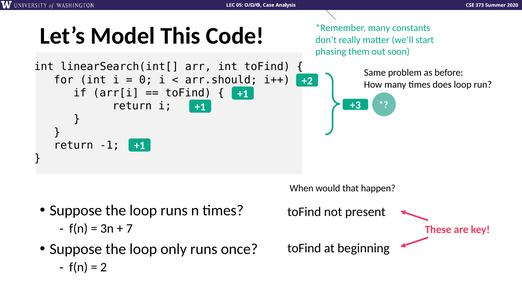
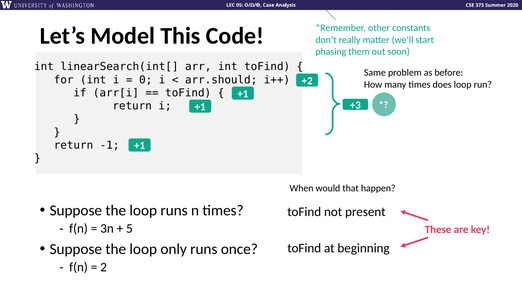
many at (379, 28): many -> other
7: 7 -> 5
